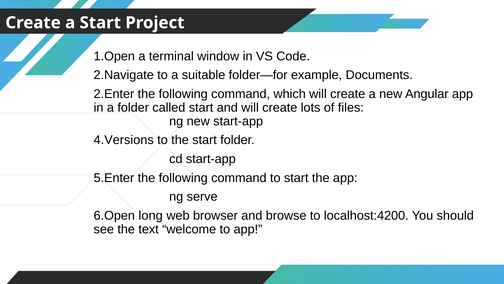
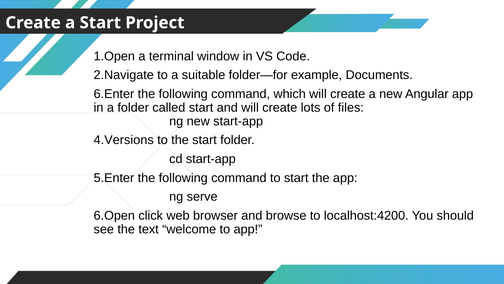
2.Enter: 2.Enter -> 6.Enter
long: long -> click
